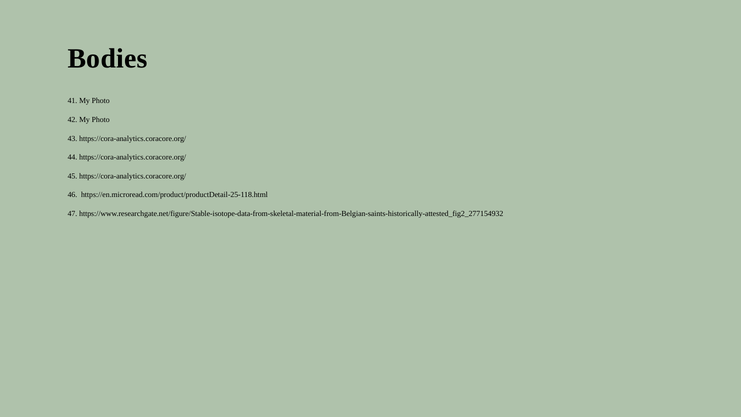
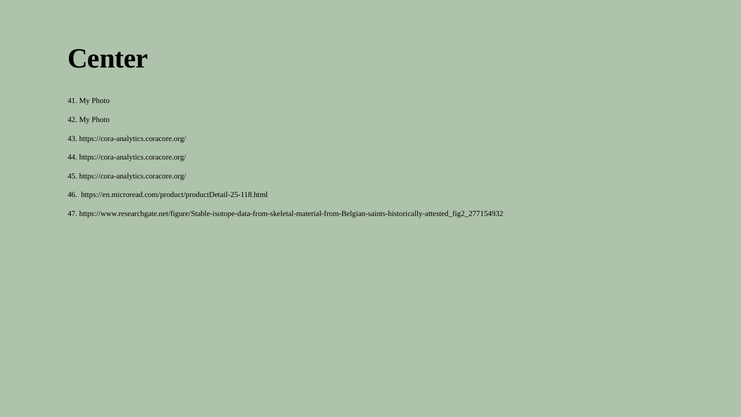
Bodies: Bodies -> Center
